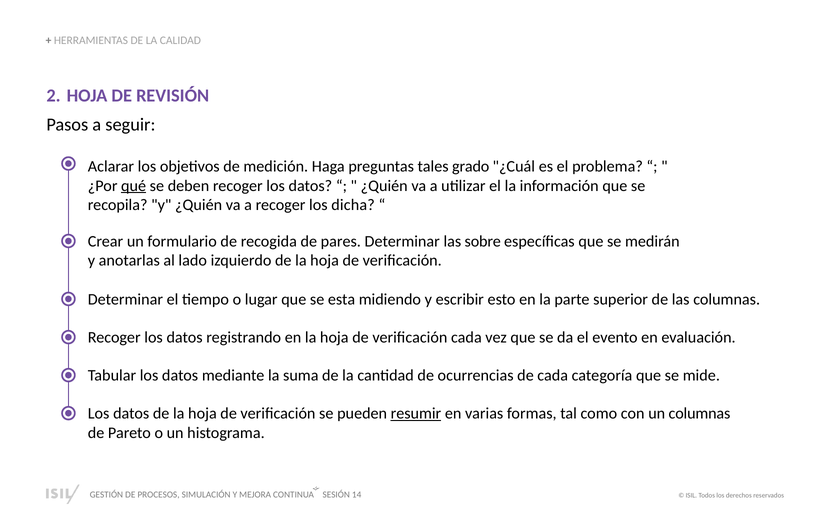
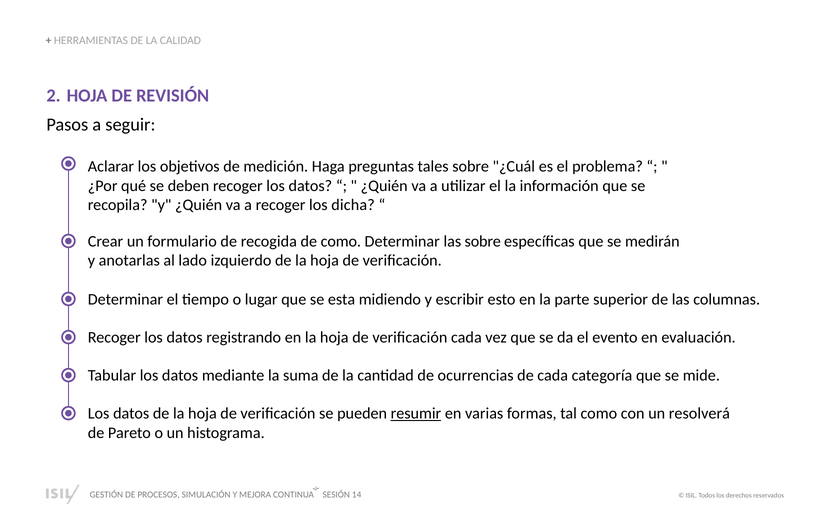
tales grado: grado -> sobre
qué underline: present -> none
de pares: pares -> como
un columnas: columnas -> resolverá
